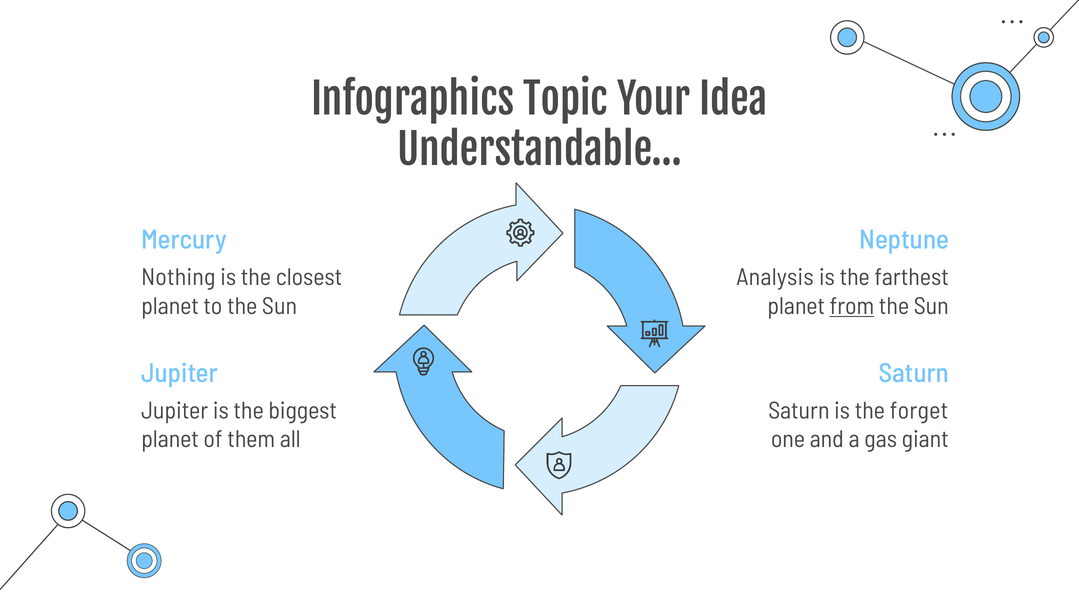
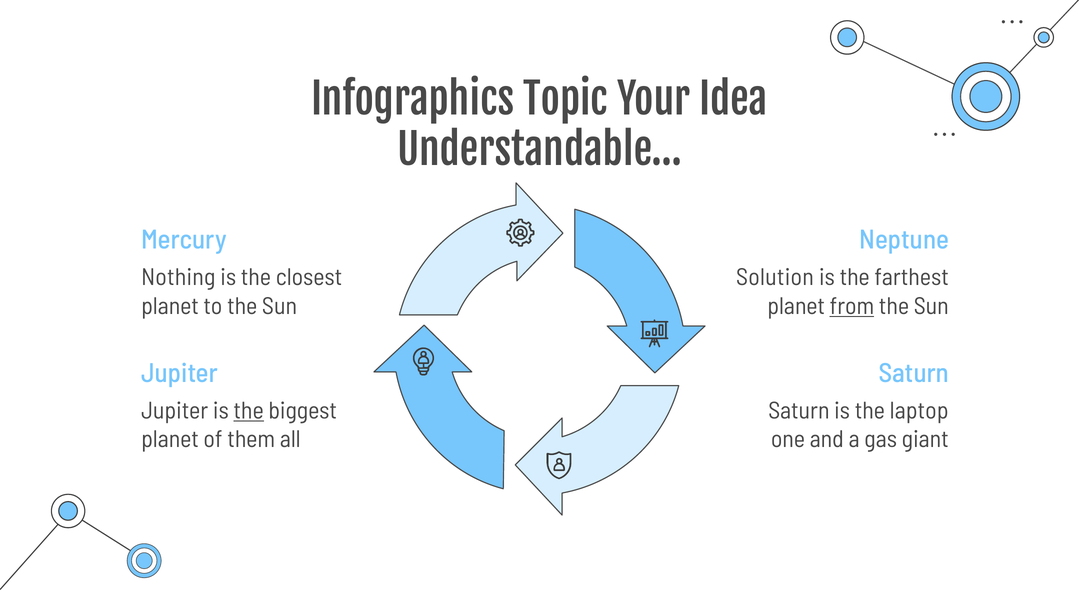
Analysis: Analysis -> Solution
the at (249, 411) underline: none -> present
forget: forget -> laptop
